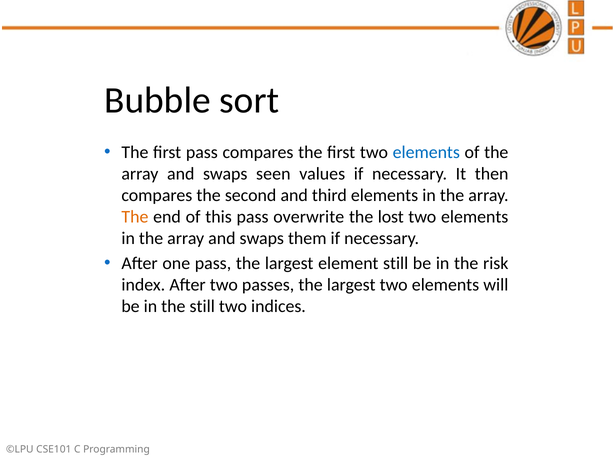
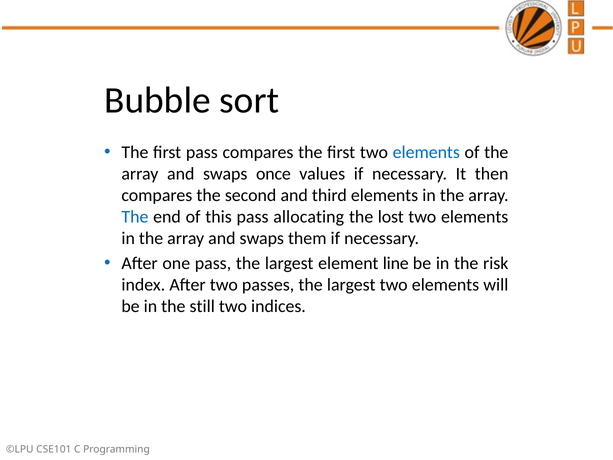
seen: seen -> once
The at (135, 217) colour: orange -> blue
overwrite: overwrite -> allocating
element still: still -> line
